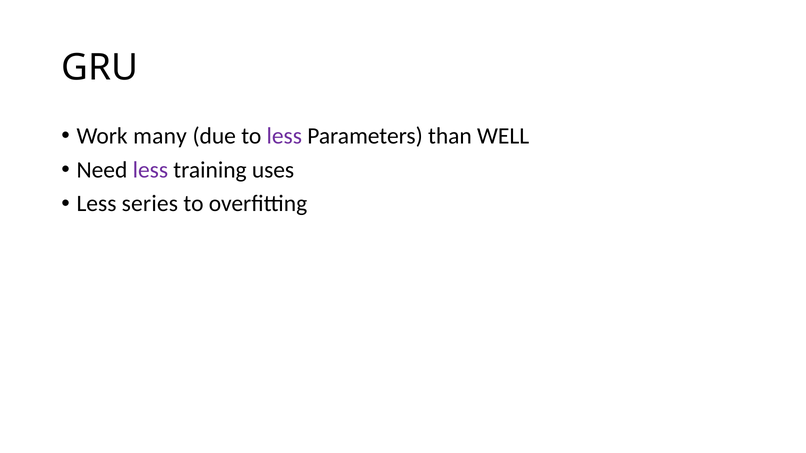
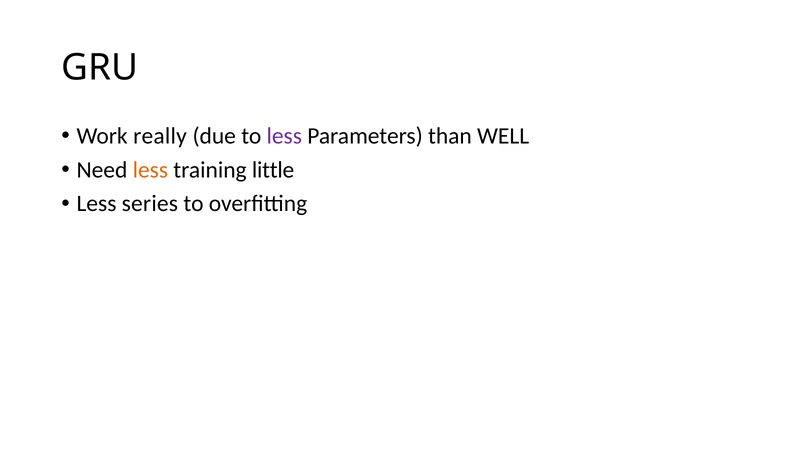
many: many -> really
less at (150, 170) colour: purple -> orange
uses: uses -> little
